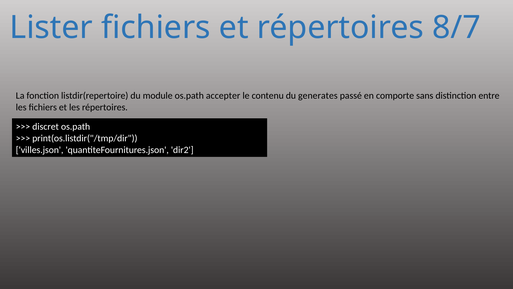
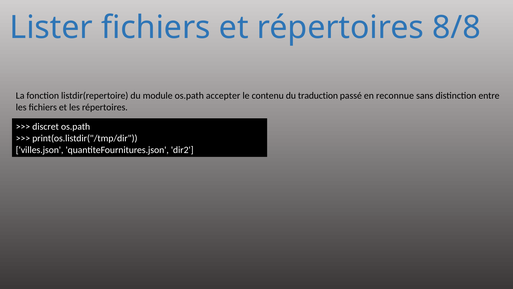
8/7: 8/7 -> 8/8
generates: generates -> traduction
comporte: comporte -> reconnue
